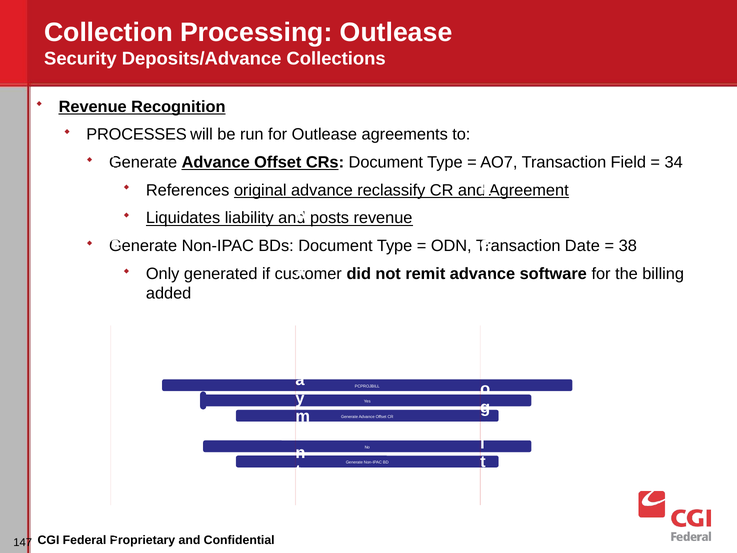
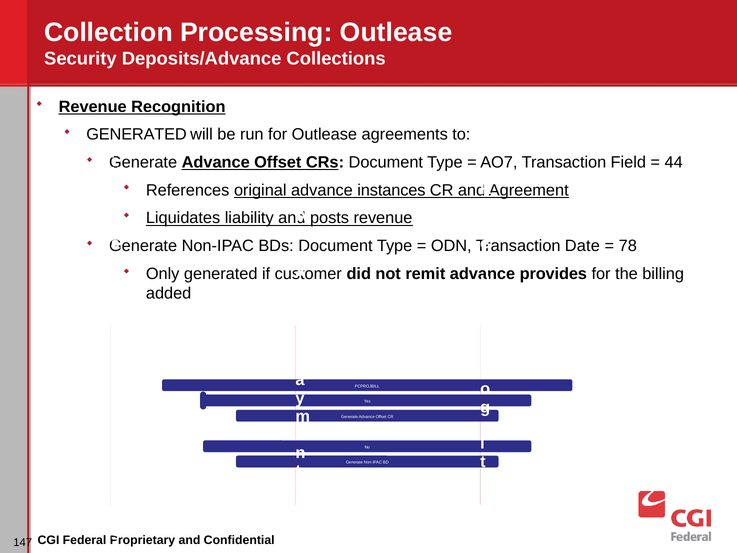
PROCESSES at (137, 134): PROCESSES -> GENERATED
34: 34 -> 44
reclassify: reclassify -> instances
38: 38 -> 78
software: software -> provides
